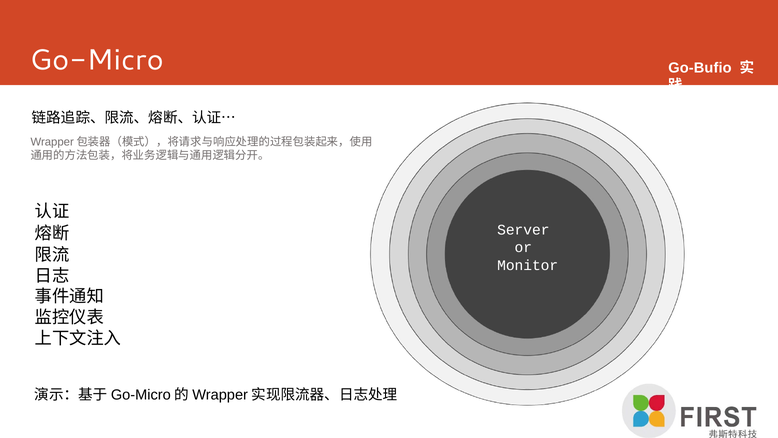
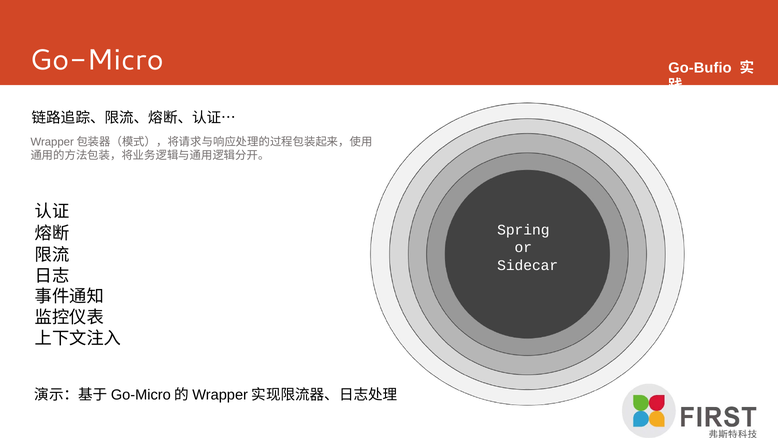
Server: Server -> Spring
Monitor: Monitor -> Sidecar
